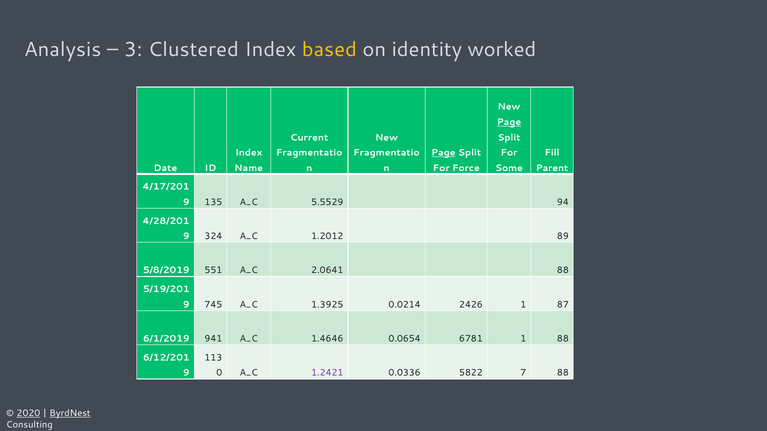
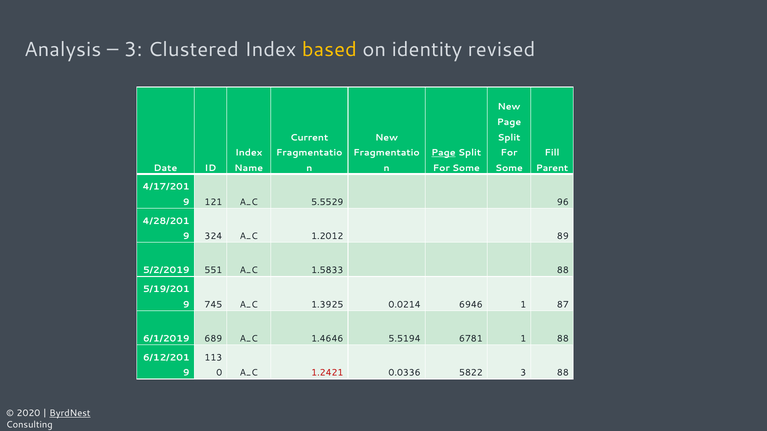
worked: worked -> revised
Page at (509, 122) underline: present -> none
Force at (466, 168): Force -> Some
135: 135 -> 121
94: 94 -> 96
5/8/2019: 5/8/2019 -> 5/2/2019
2.0641: 2.0641 -> 1.5833
2426: 2426 -> 6946
941: 941 -> 689
0.0654: 0.0654 -> 5.5194
1.2421 colour: purple -> red
5822 7: 7 -> 3
2020 underline: present -> none
